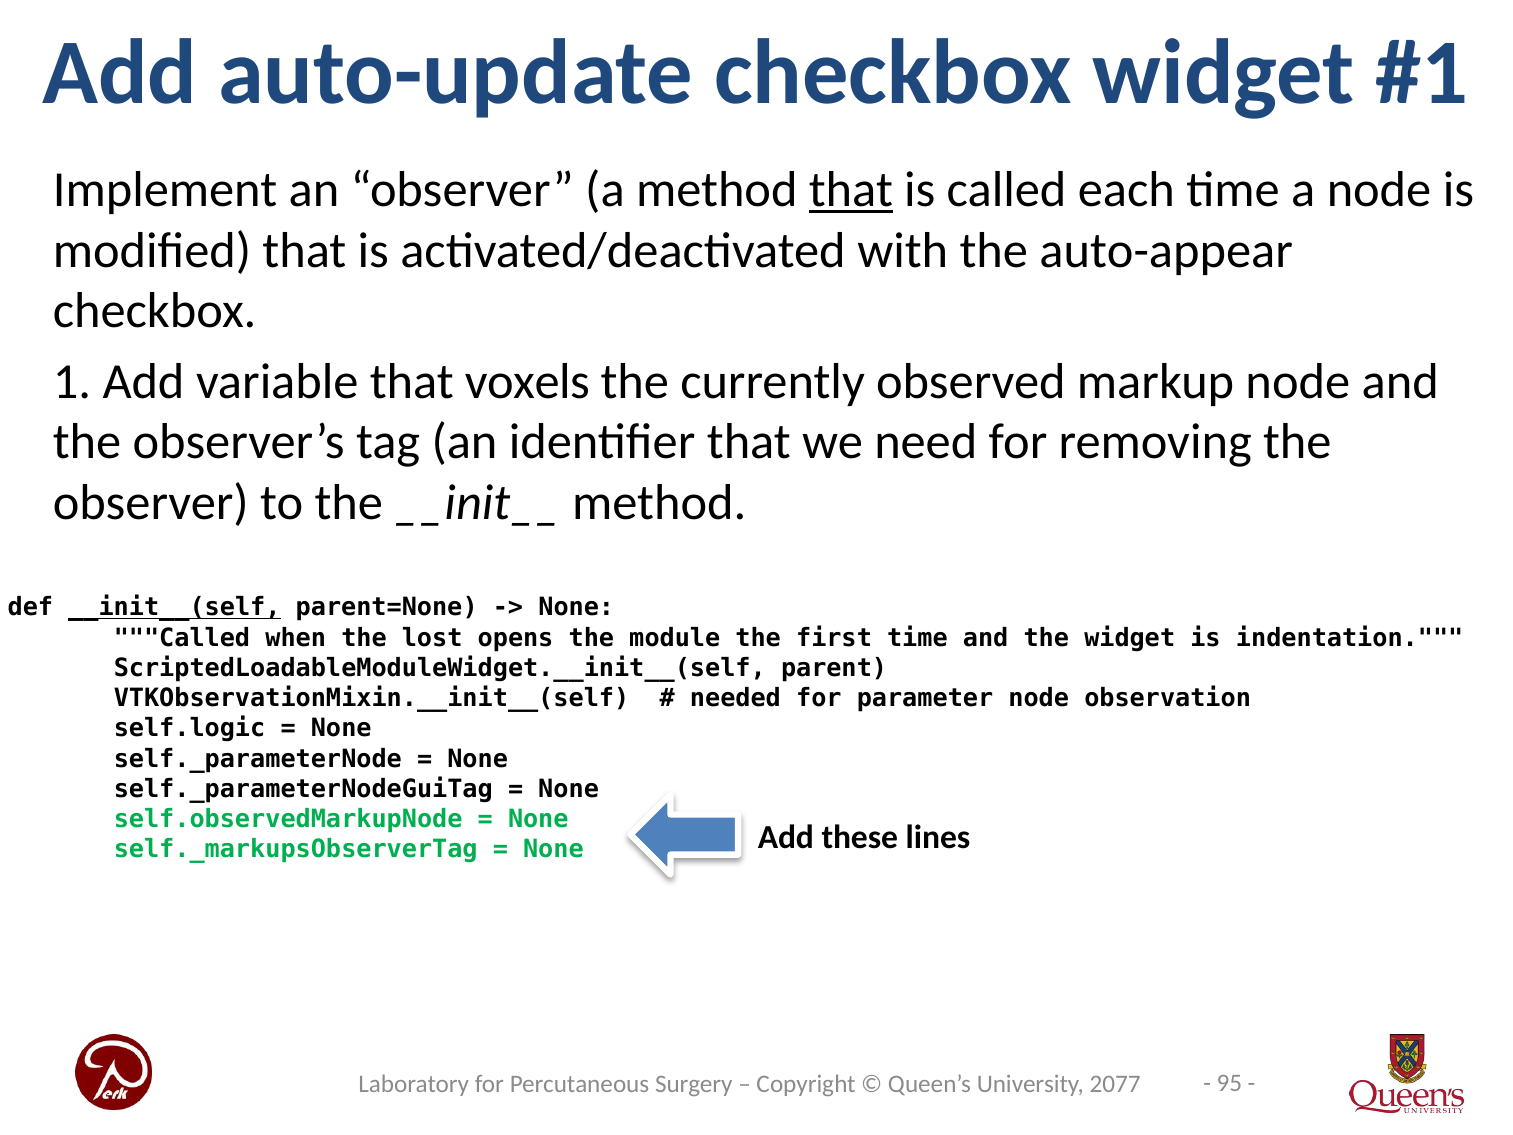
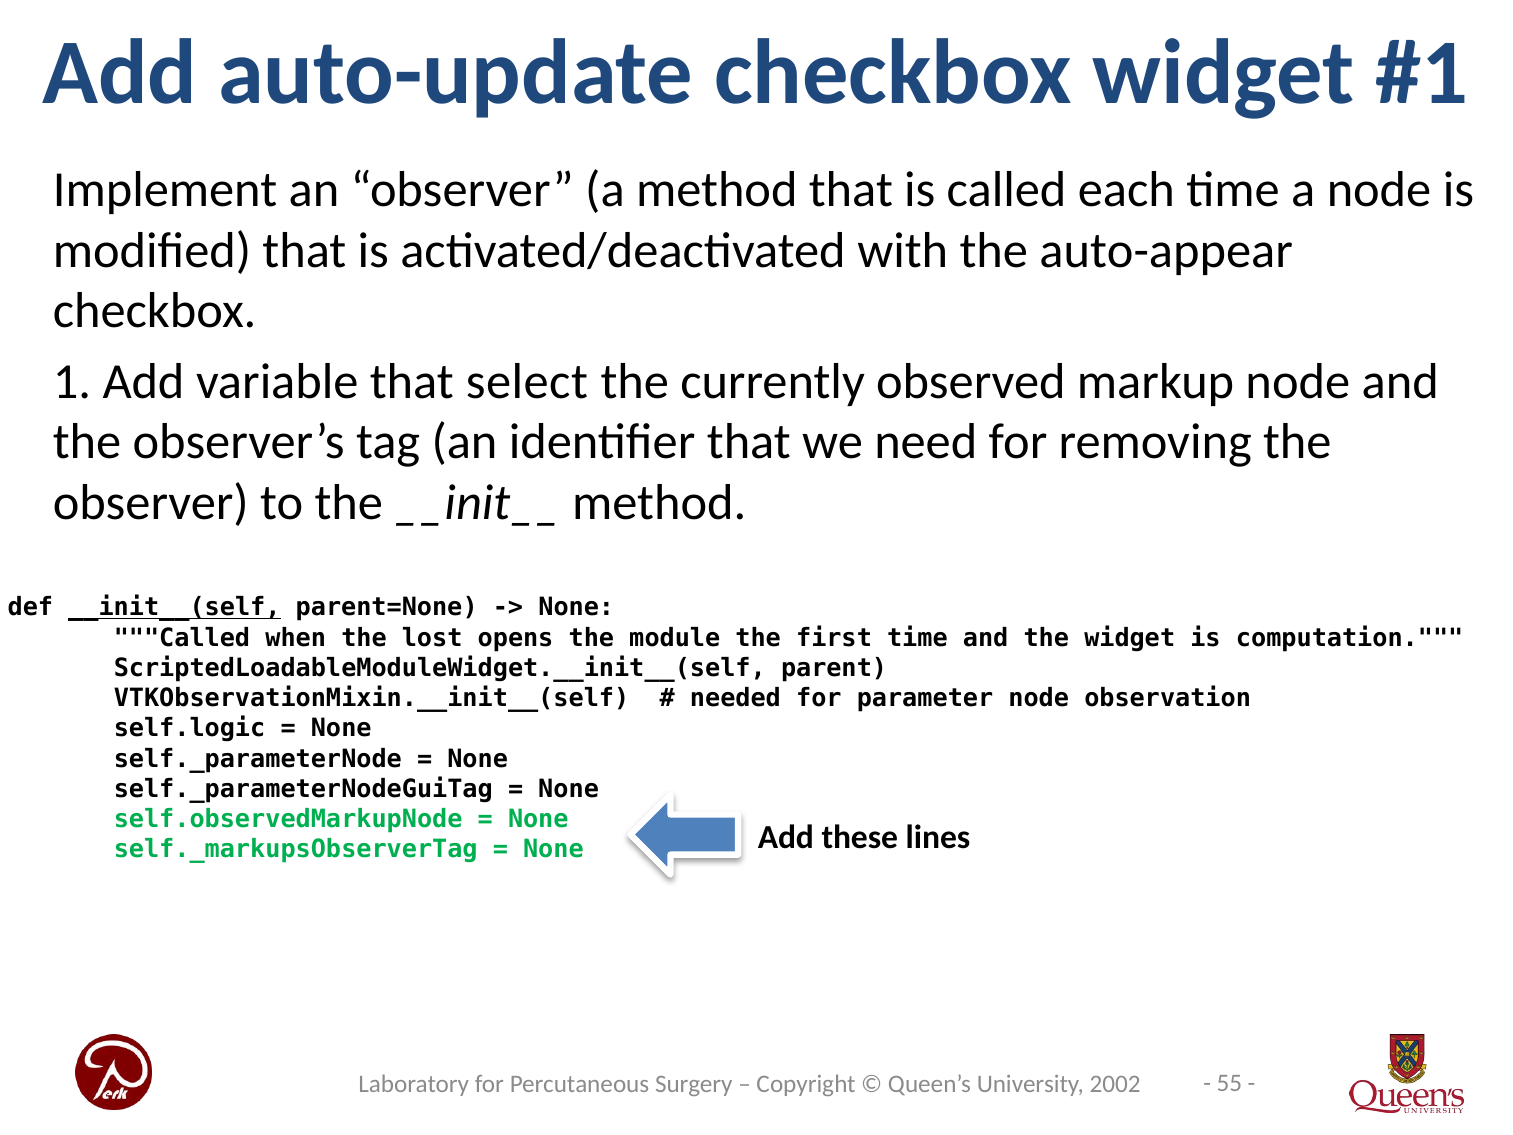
that at (851, 190) underline: present -> none
voxels: voxels -> select
indentation: indentation -> computation
95: 95 -> 55
2077: 2077 -> 2002
